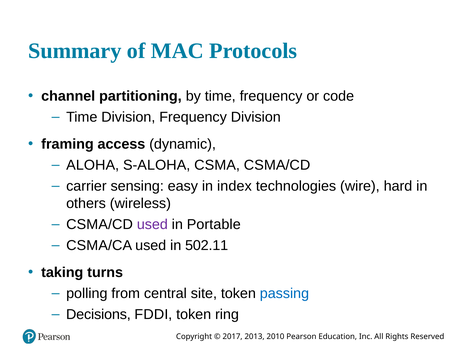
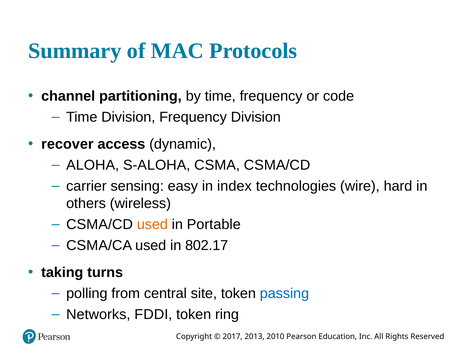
framing: framing -> recover
used at (152, 225) colour: purple -> orange
502.11: 502.11 -> 802.17
Decisions: Decisions -> Networks
